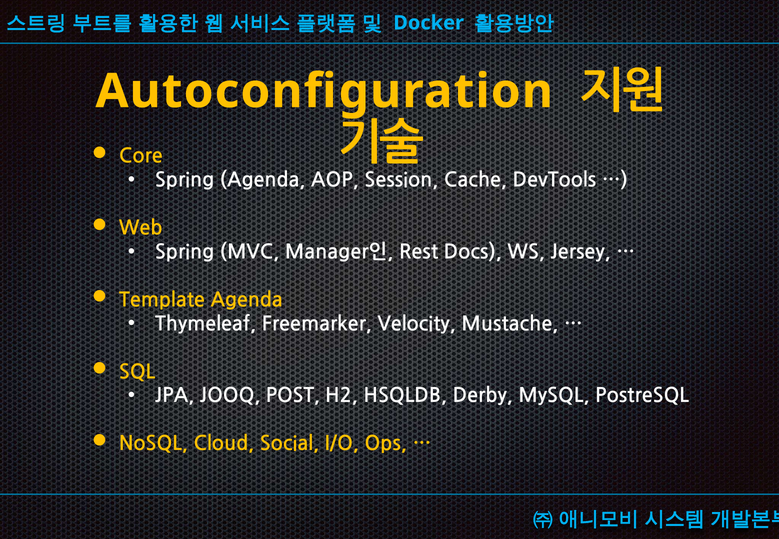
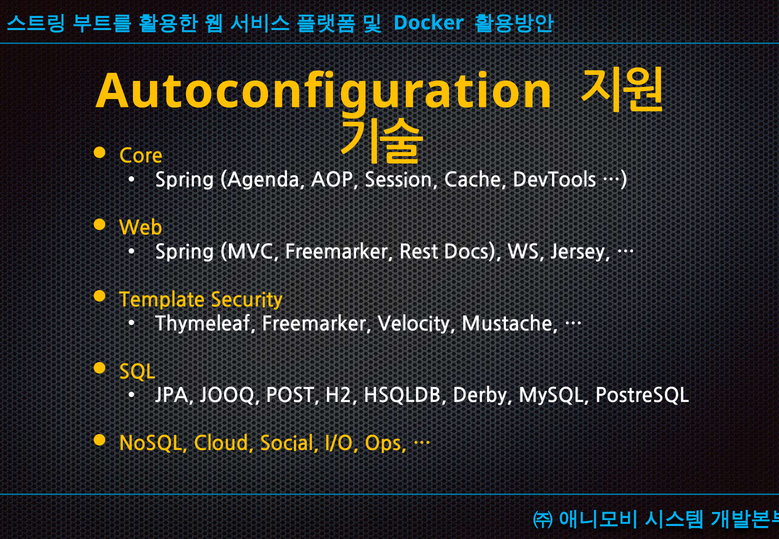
MVC Manager인: Manager인 -> Freemarker
Template Agenda: Agenda -> Security
